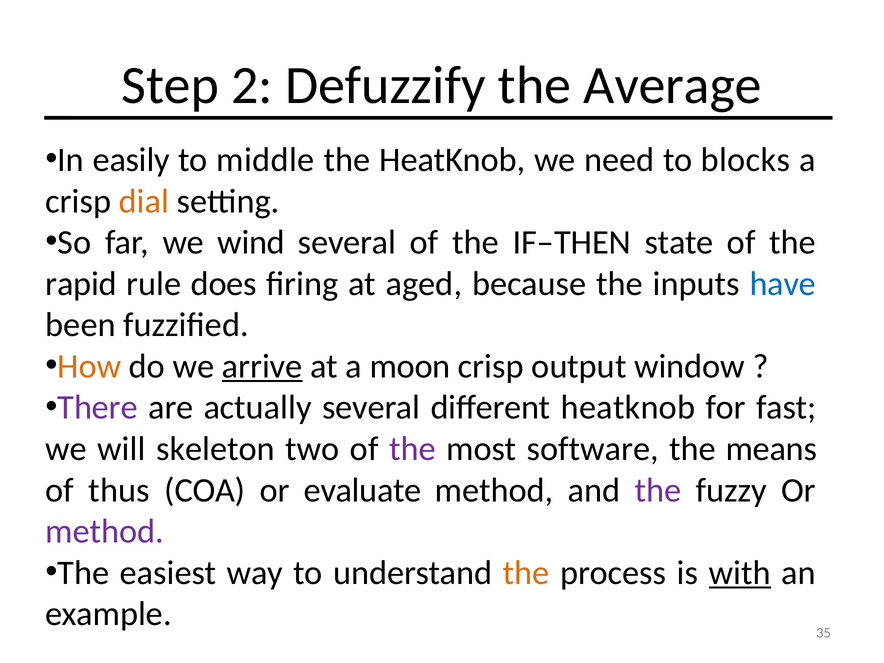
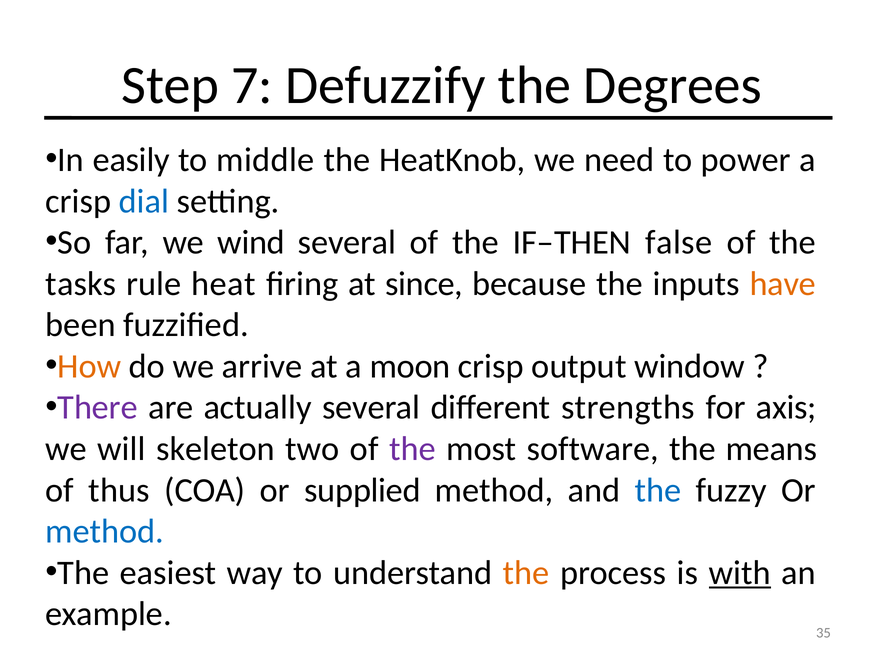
2: 2 -> 7
Average: Average -> Degrees
blocks: blocks -> power
dial colour: orange -> blue
state: state -> false
rapid: rapid -> tasks
does: does -> heat
aged: aged -> since
have colour: blue -> orange
arrive underline: present -> none
different heatknob: heatknob -> strengths
fast: fast -> axis
evaluate: evaluate -> supplied
the at (658, 490) colour: purple -> blue
method at (105, 531) colour: purple -> blue
